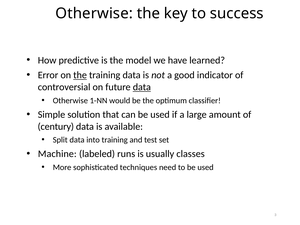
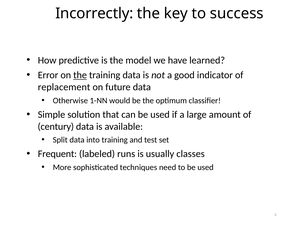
Otherwise at (94, 13): Otherwise -> Incorrectly
controversial: controversial -> replacement
data at (142, 87) underline: present -> none
Machine: Machine -> Frequent
